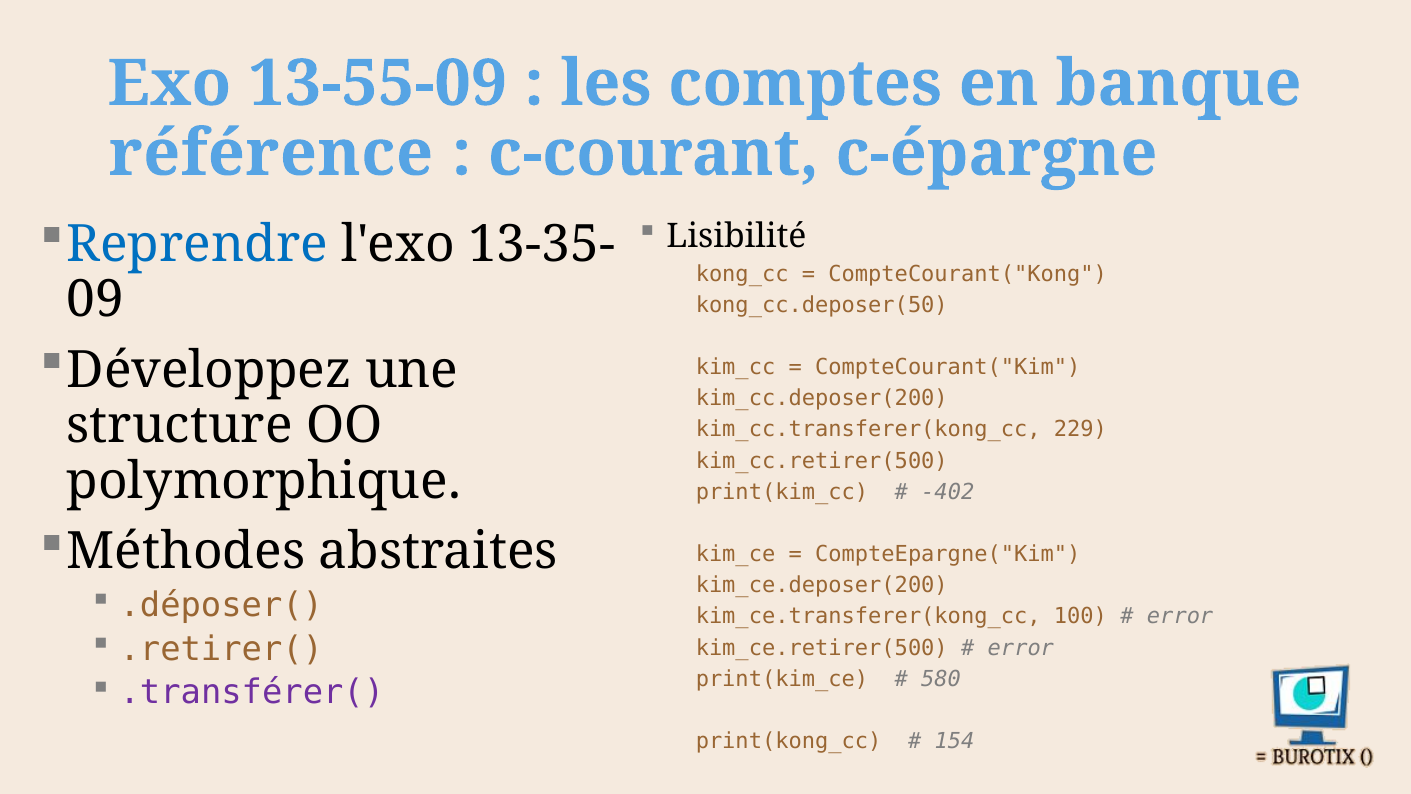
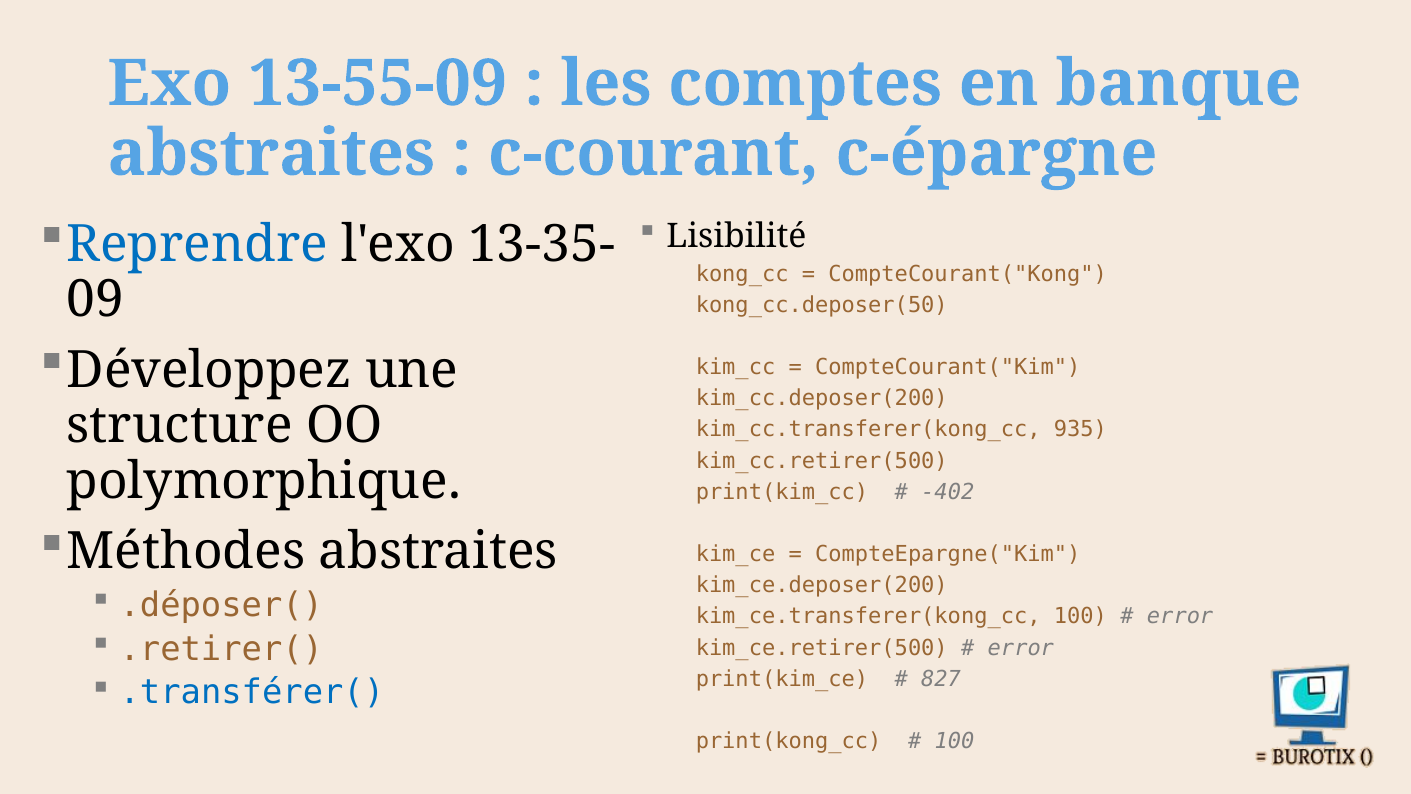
référence at (271, 153): référence -> abstraites
229: 229 -> 935
580: 580 -> 827
.transférer( colour: purple -> blue
154 at (954, 741): 154 -> 100
